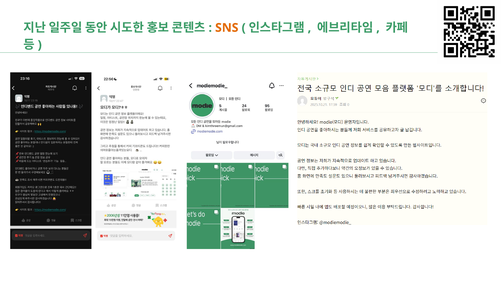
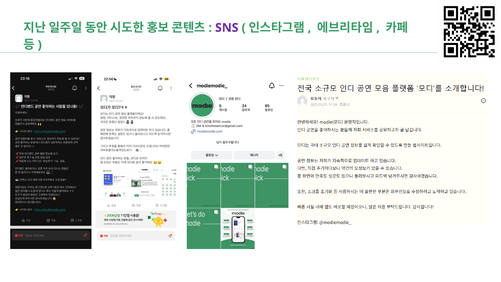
SNS colour: orange -> purple
